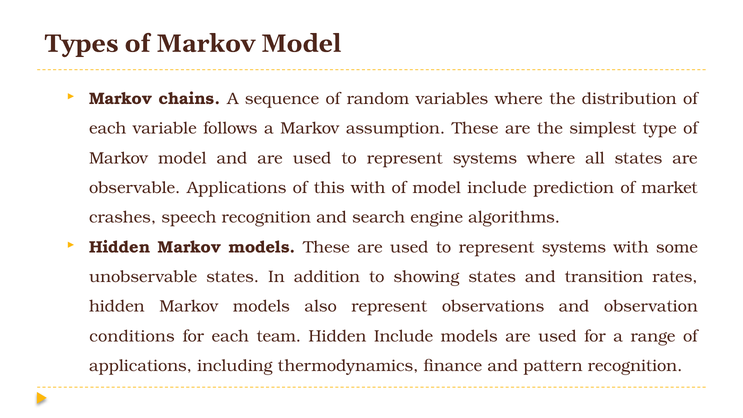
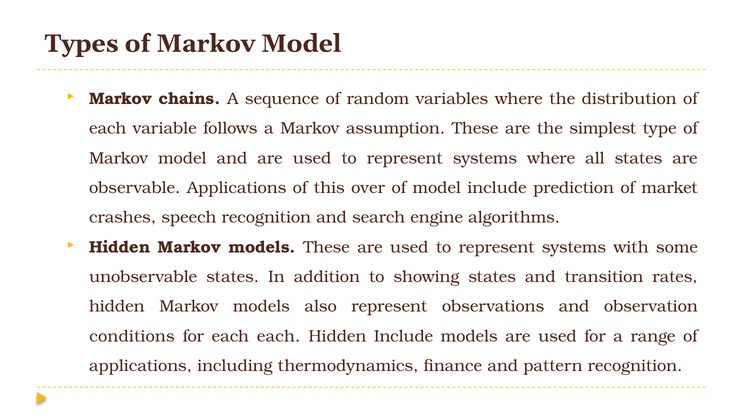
this with: with -> over
each team: team -> each
